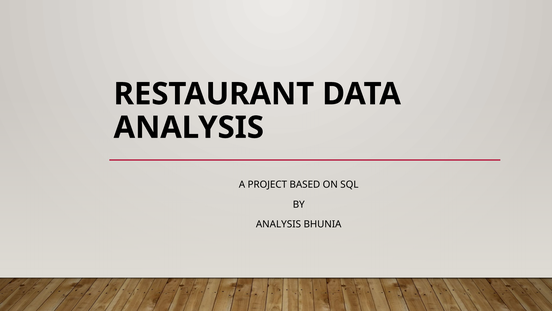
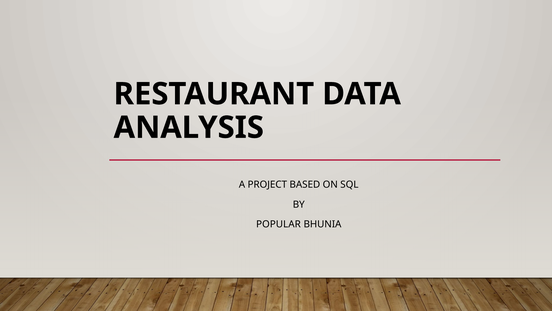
ANALYSIS at (278, 224): ANALYSIS -> POPULAR
